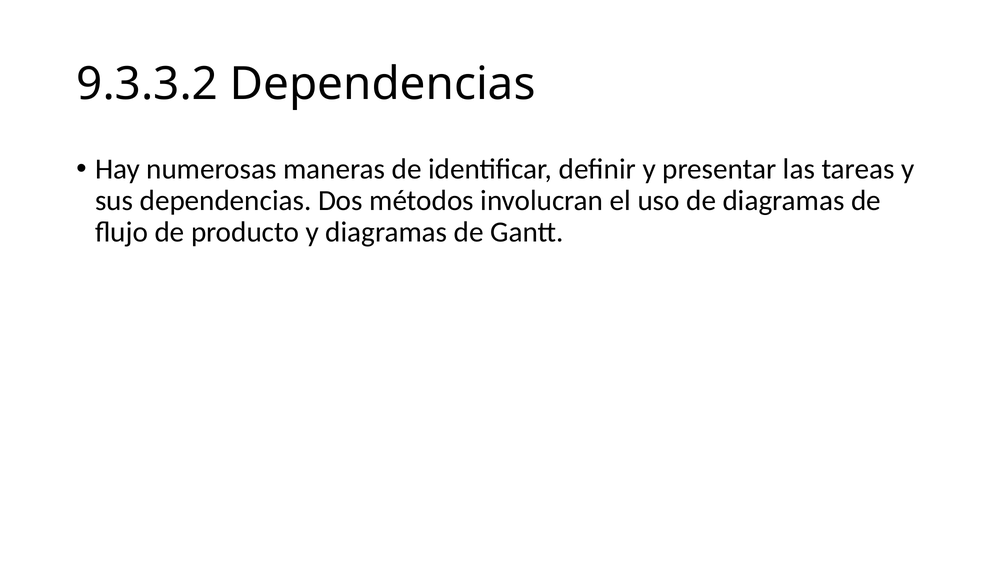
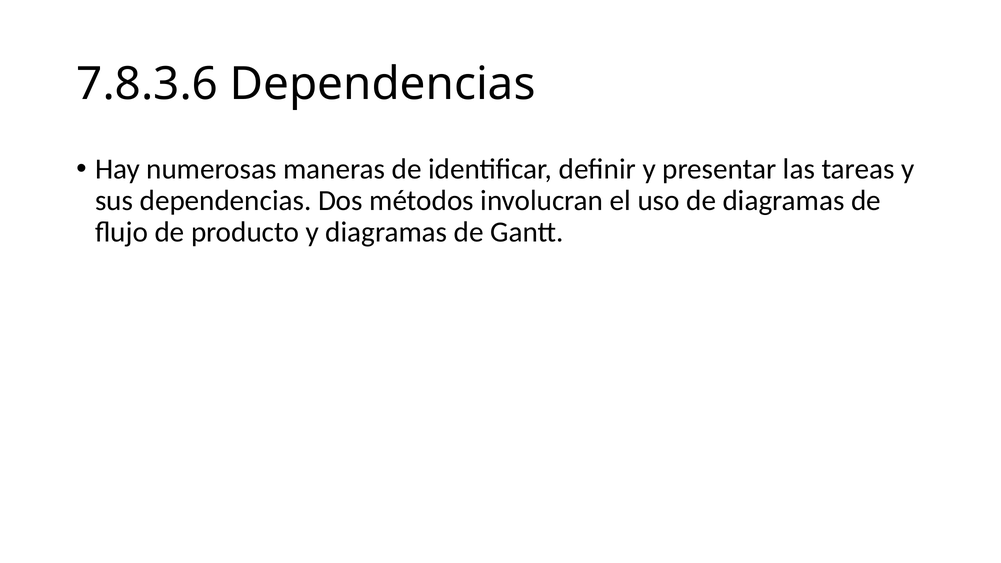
9.3.3.2: 9.3.3.2 -> 7.8.3.6
